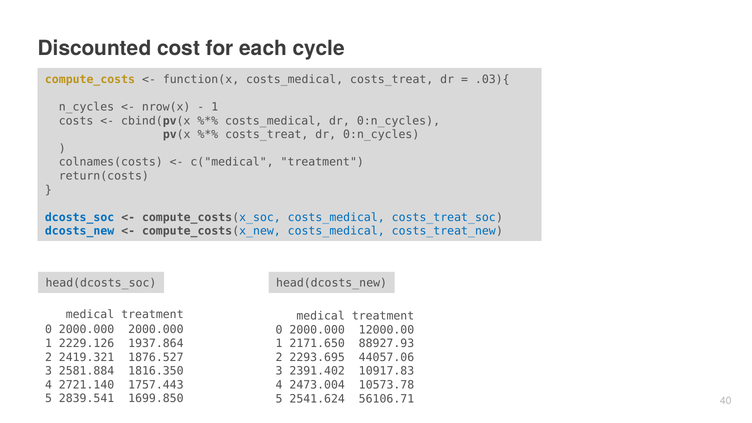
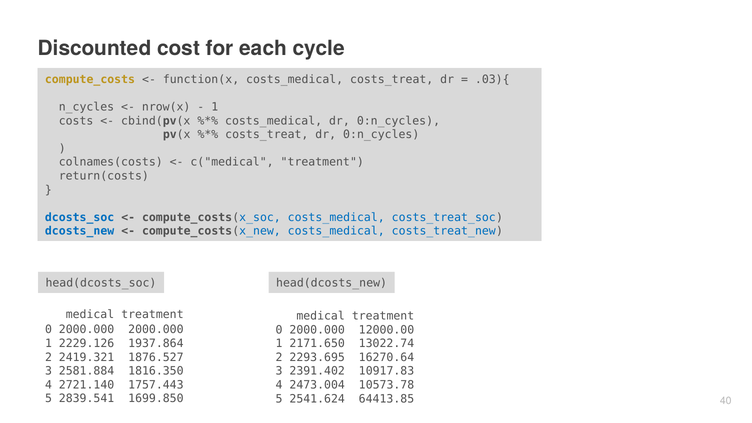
88927.93: 88927.93 -> 13022.74
44057.06: 44057.06 -> 16270.64
56106.71: 56106.71 -> 64413.85
